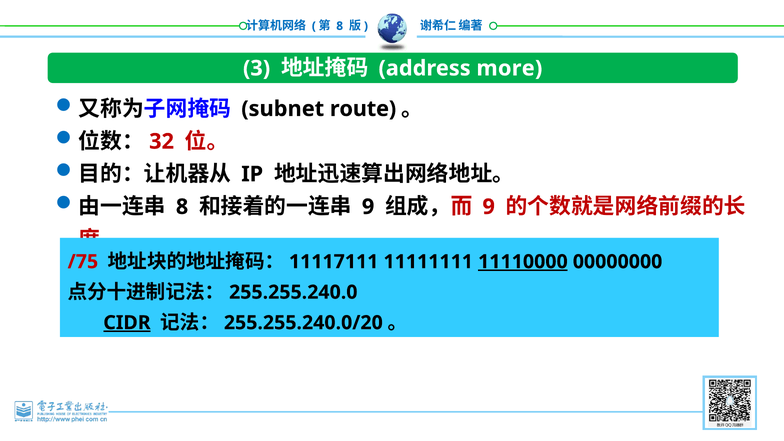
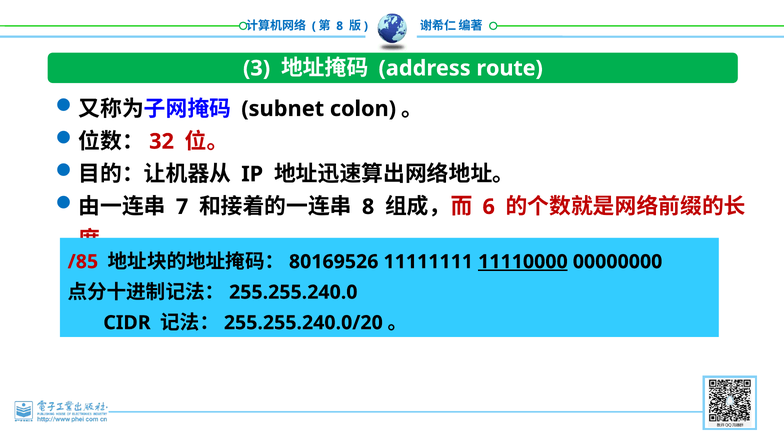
more: more -> route
route: route -> colon
8 at (182, 207): 8 -> 7
9 at (368, 207): 9 -> 8
9 at (489, 207): 9 -> 6
/75: /75 -> /85
11117111: 11117111 -> 80169526
CIDR underline: present -> none
